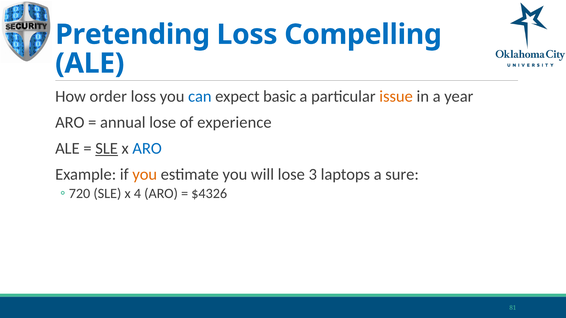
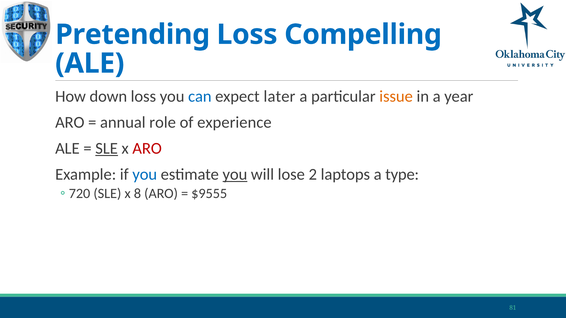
order: order -> down
basic: basic -> later
annual lose: lose -> role
ARO at (147, 149) colour: blue -> red
you at (145, 175) colour: orange -> blue
you at (235, 175) underline: none -> present
3: 3 -> 2
sure: sure -> type
4: 4 -> 8
$4326: $4326 -> $9555
